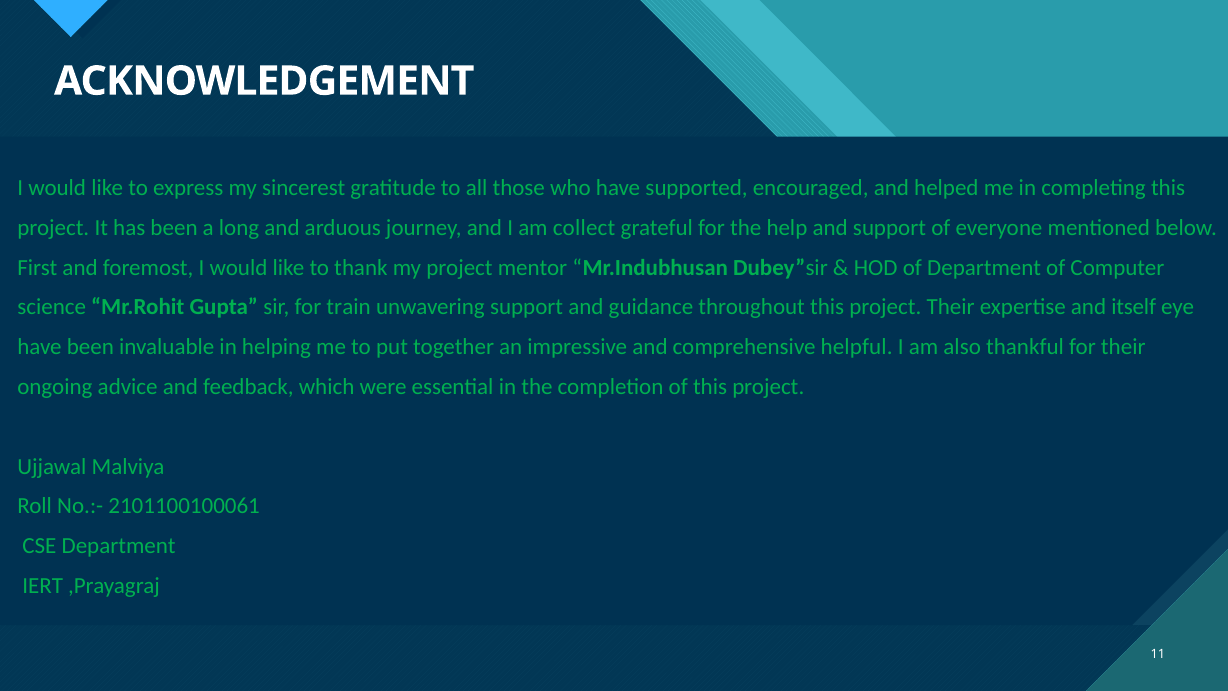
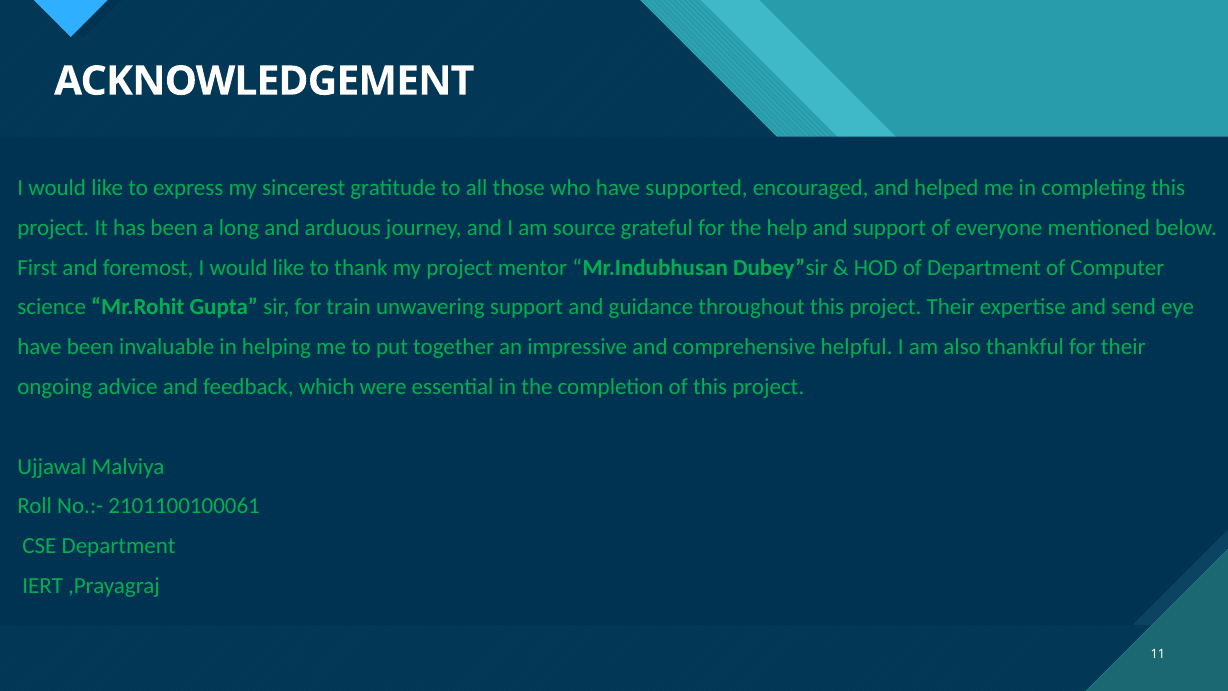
collect: collect -> source
itself: itself -> send
